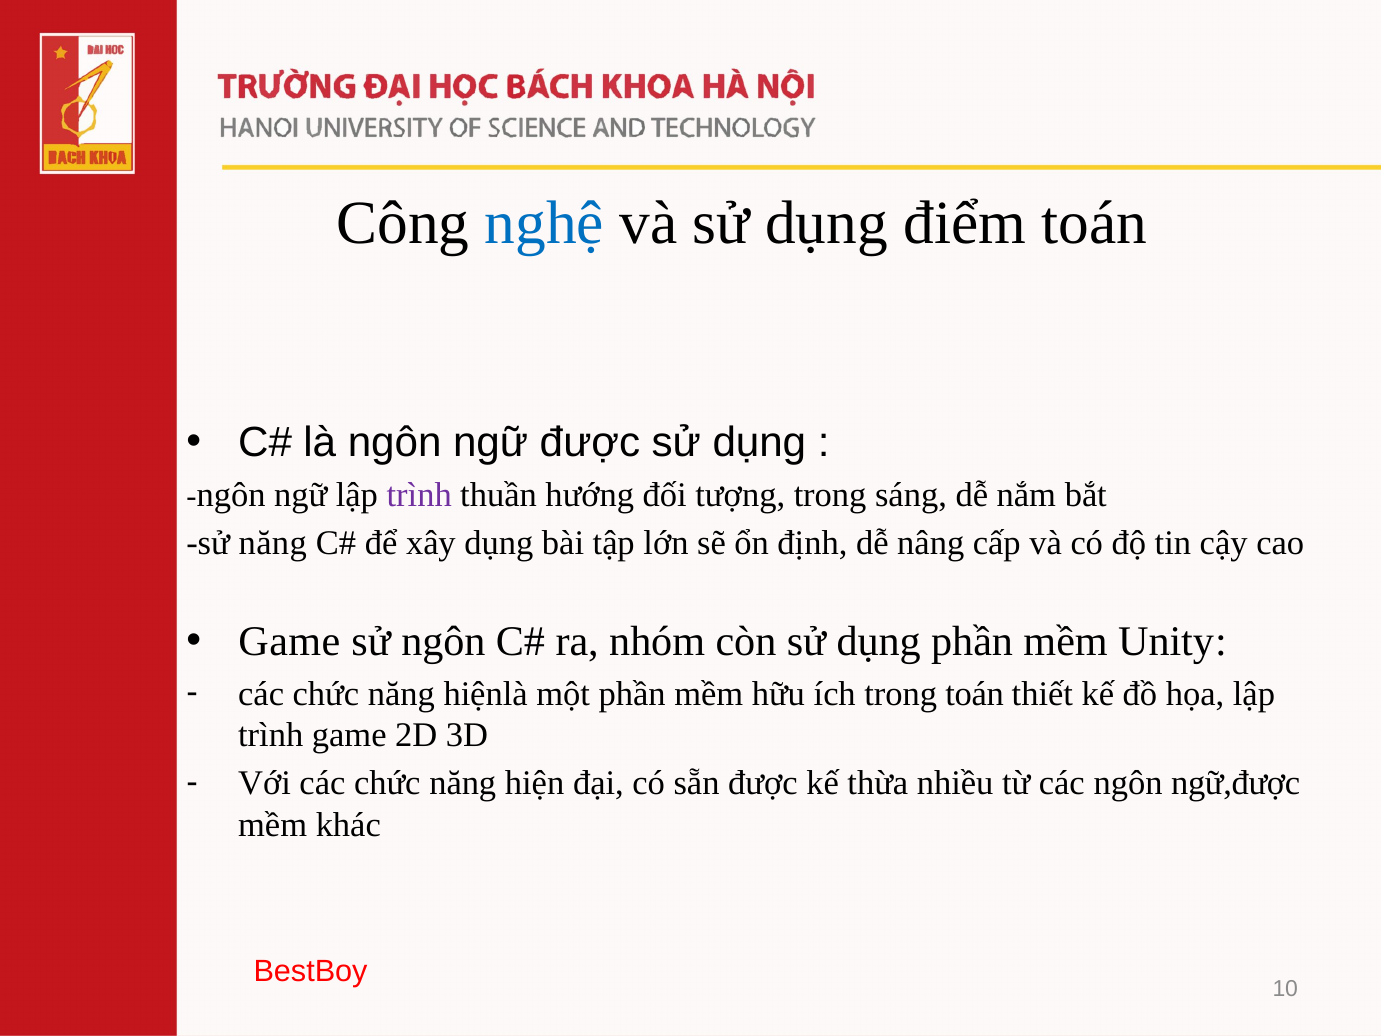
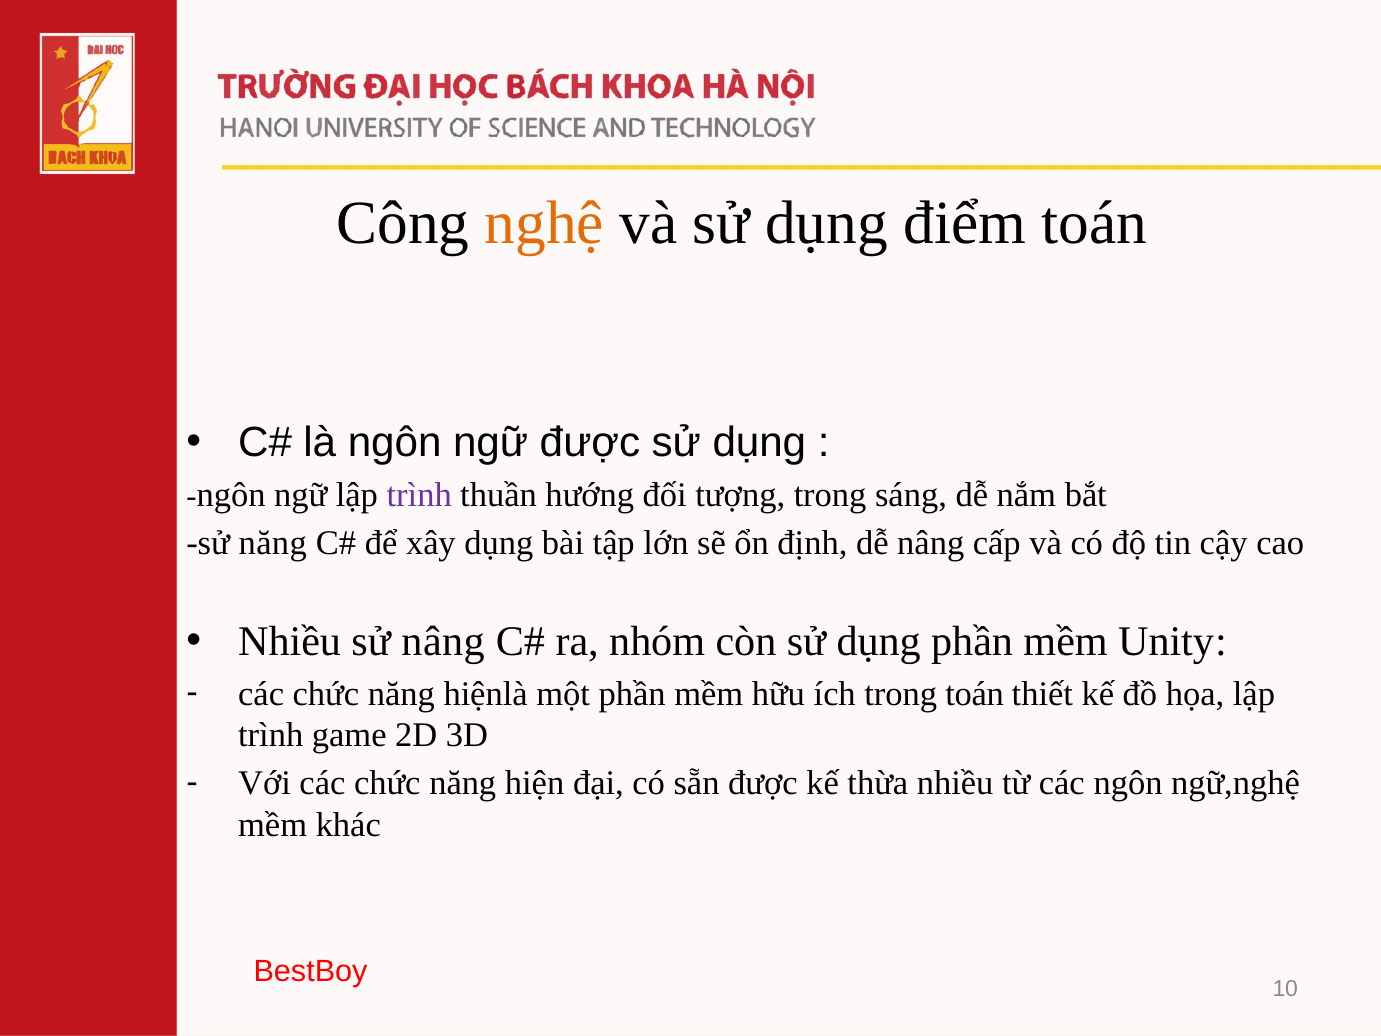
nghệ colour: blue -> orange
Game at (289, 641): Game -> Nhiều
sử ngôn: ngôn -> nâng
ngữ,được: ngữ,được -> ngữ,nghệ
